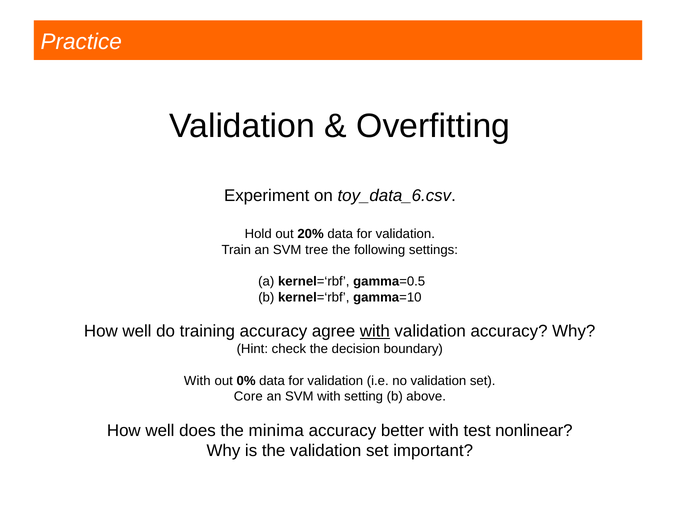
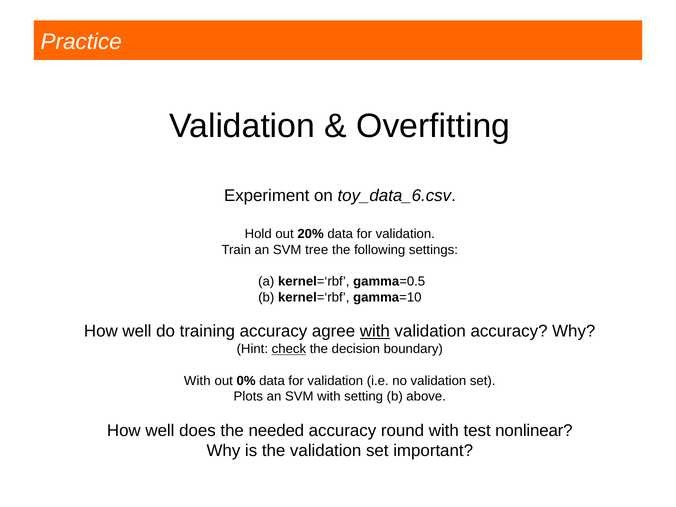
check underline: none -> present
Core: Core -> Plots
minima: minima -> needed
better: better -> round
